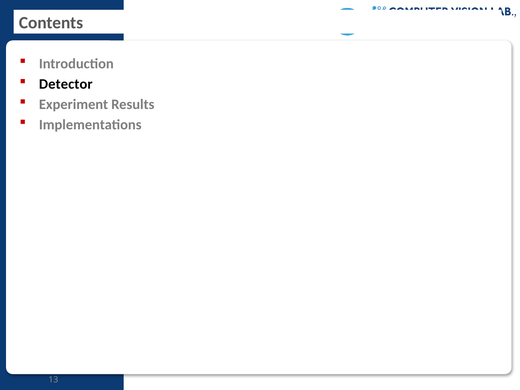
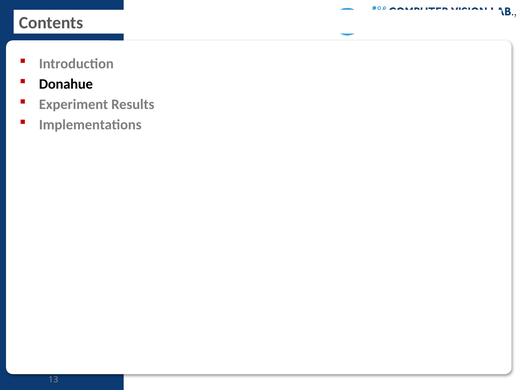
Detector: Detector -> Donahue
